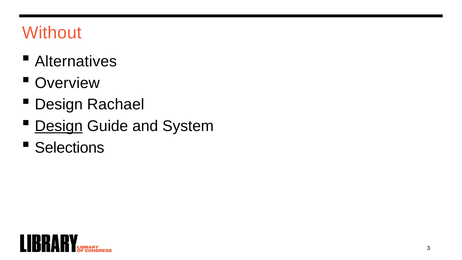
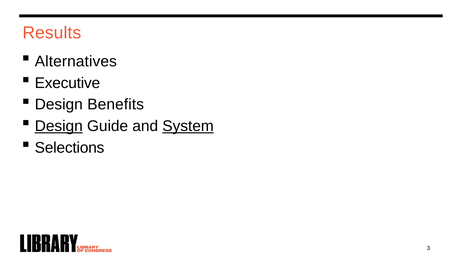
Without: Without -> Results
Overview: Overview -> Executive
Rachael: Rachael -> Benefits
System underline: none -> present
